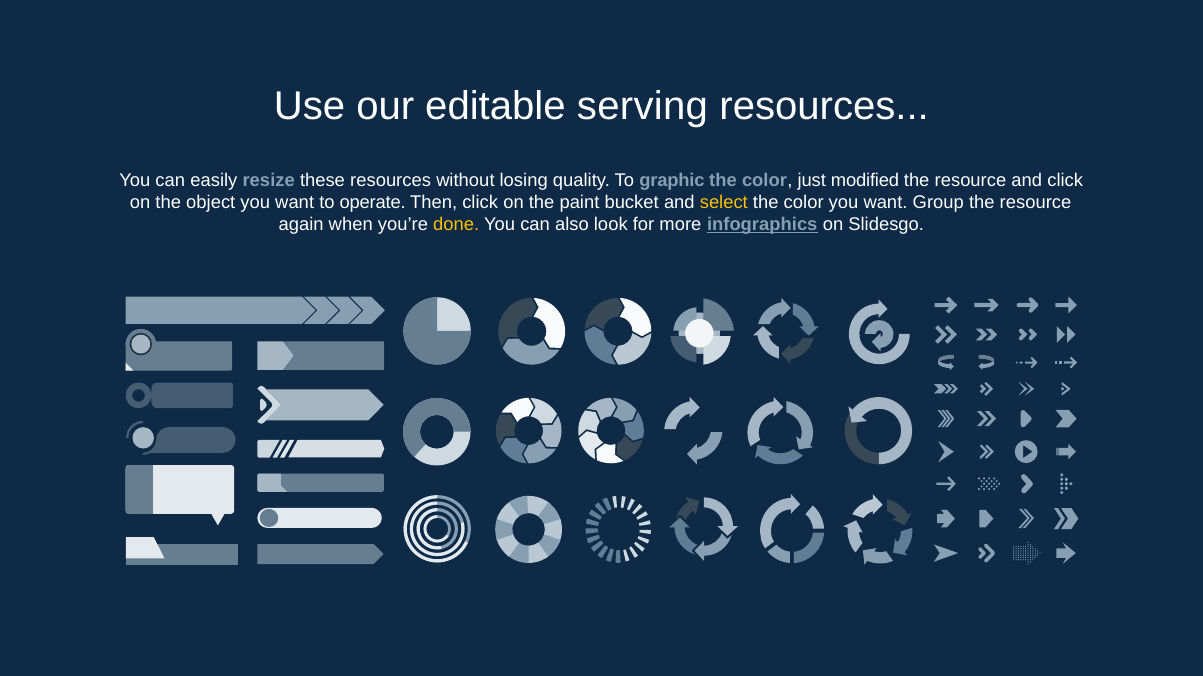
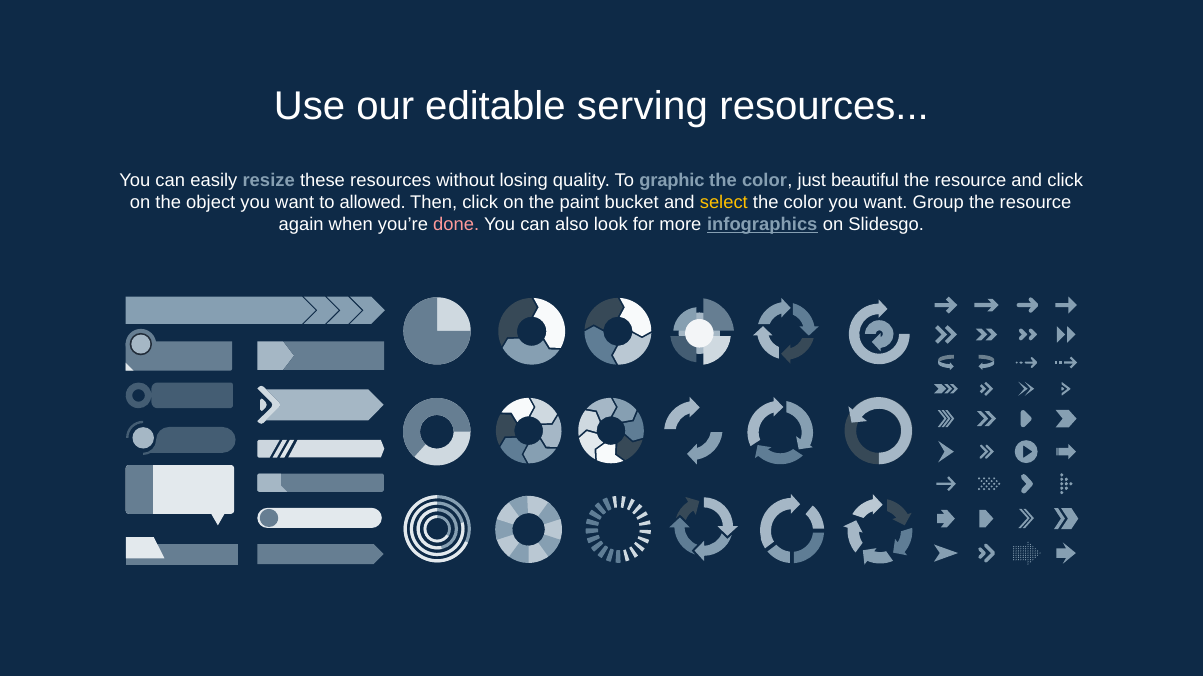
modified: modified -> beautiful
operate: operate -> allowed
done colour: yellow -> pink
